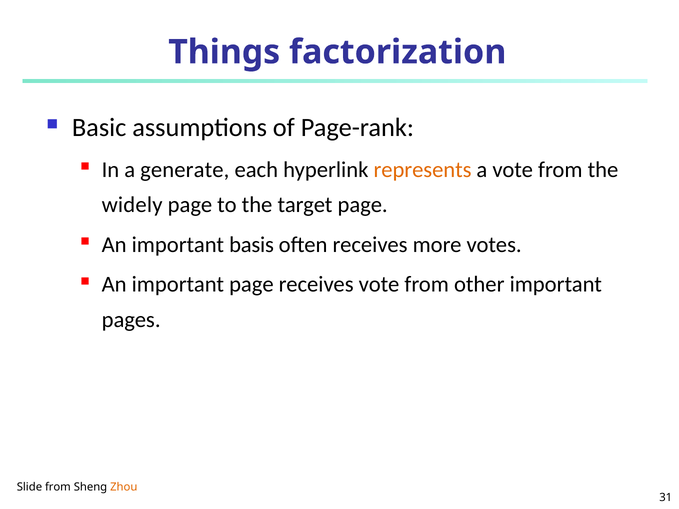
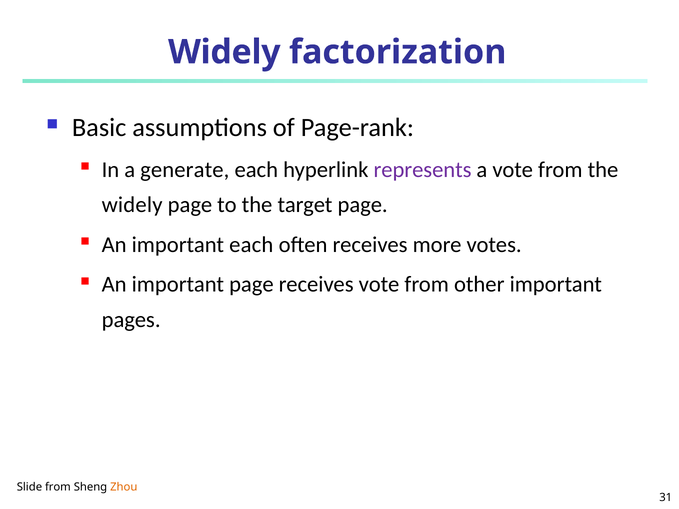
Things at (224, 52): Things -> Widely
represents colour: orange -> purple
important basis: basis -> each
